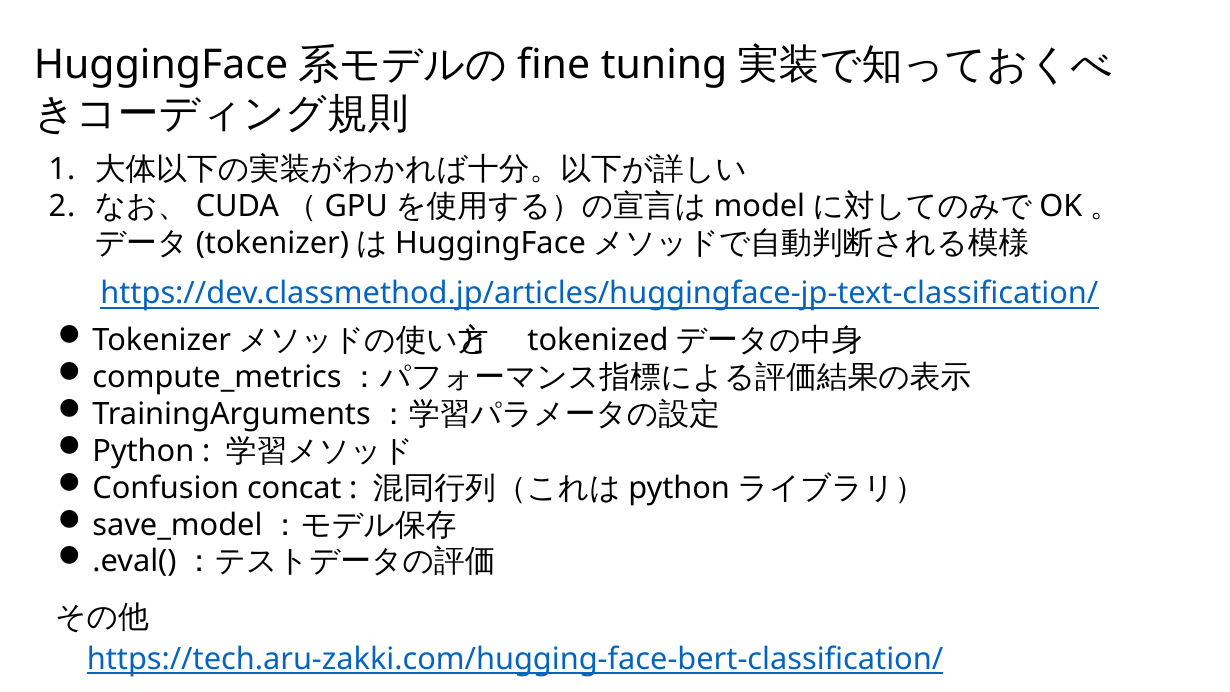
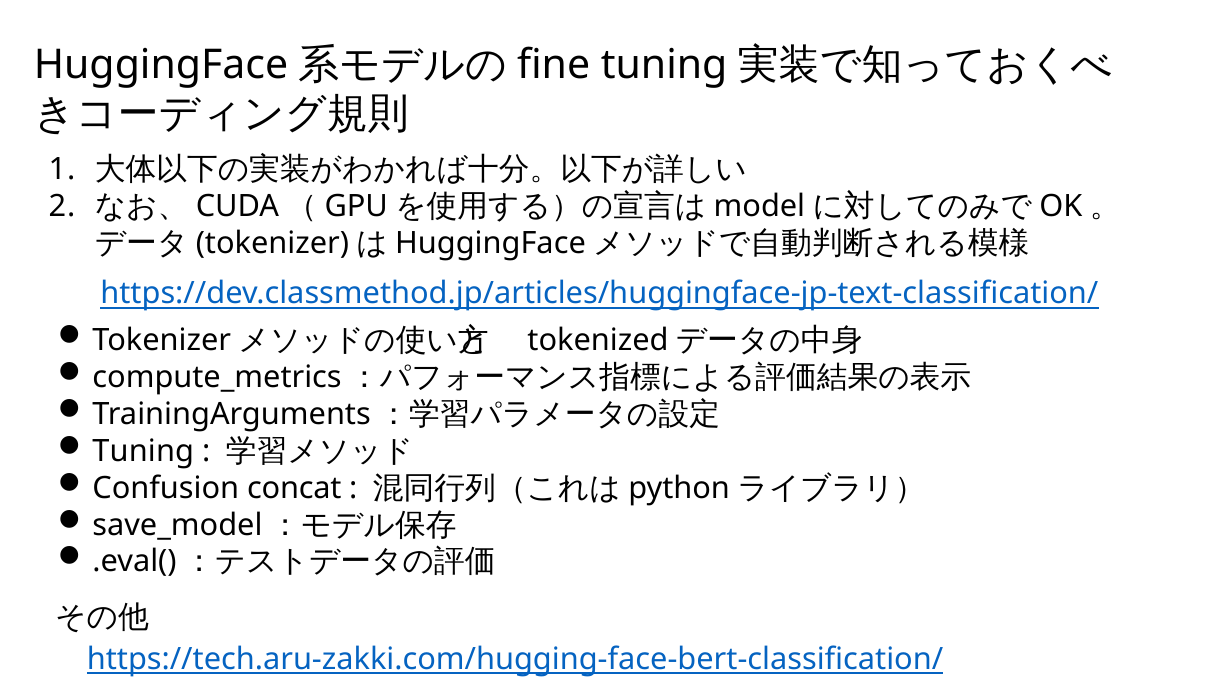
Python at (143, 451): Python -> Tuning
